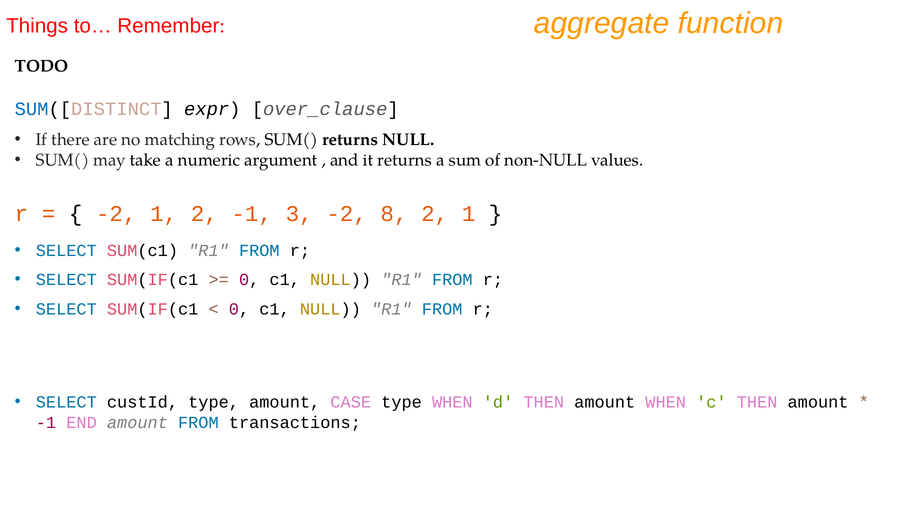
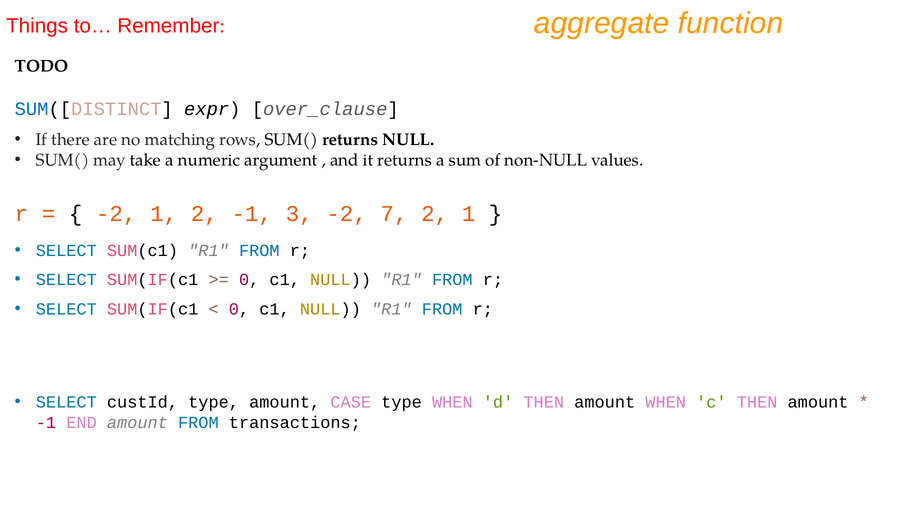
8: 8 -> 7
